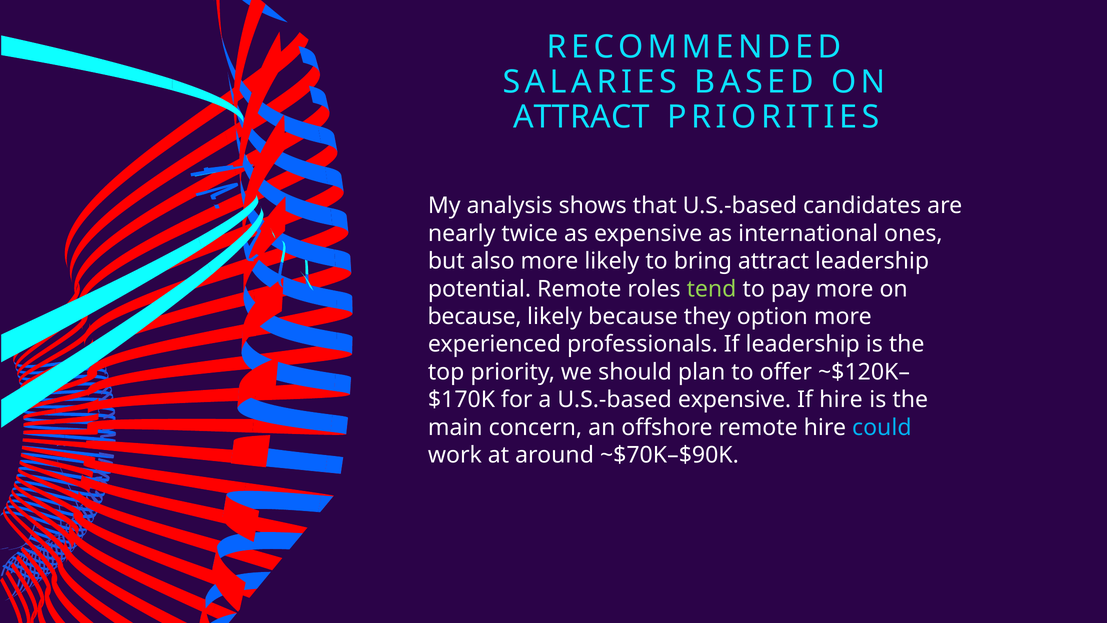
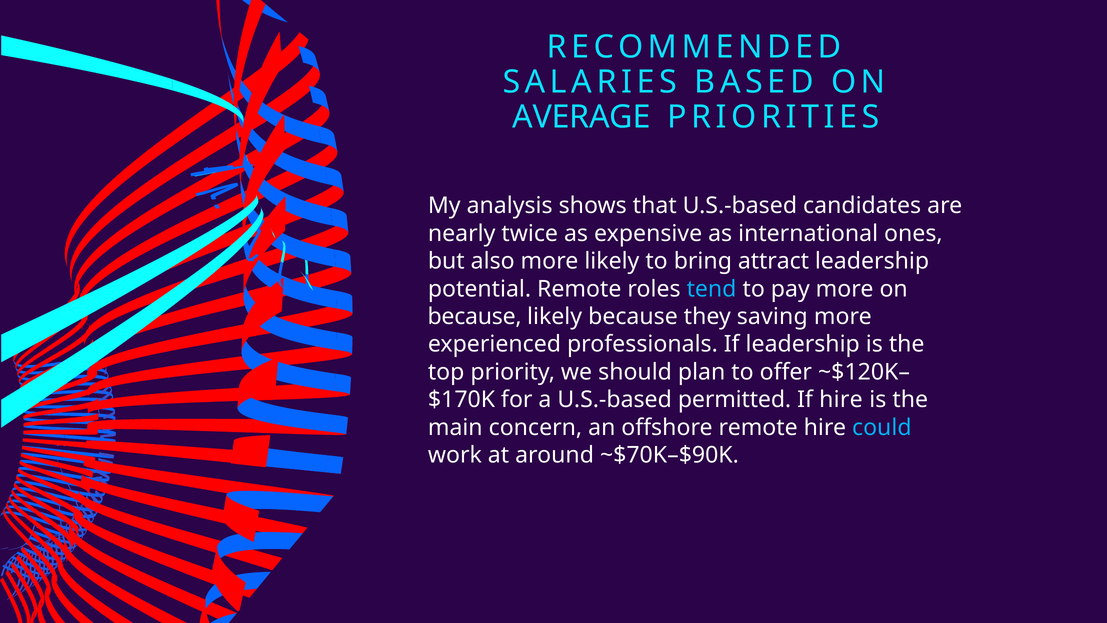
ATTRACT at (581, 117): ATTRACT -> AVERAGE
tend colour: light green -> light blue
option: option -> saving
U.S.-based expensive: expensive -> permitted
